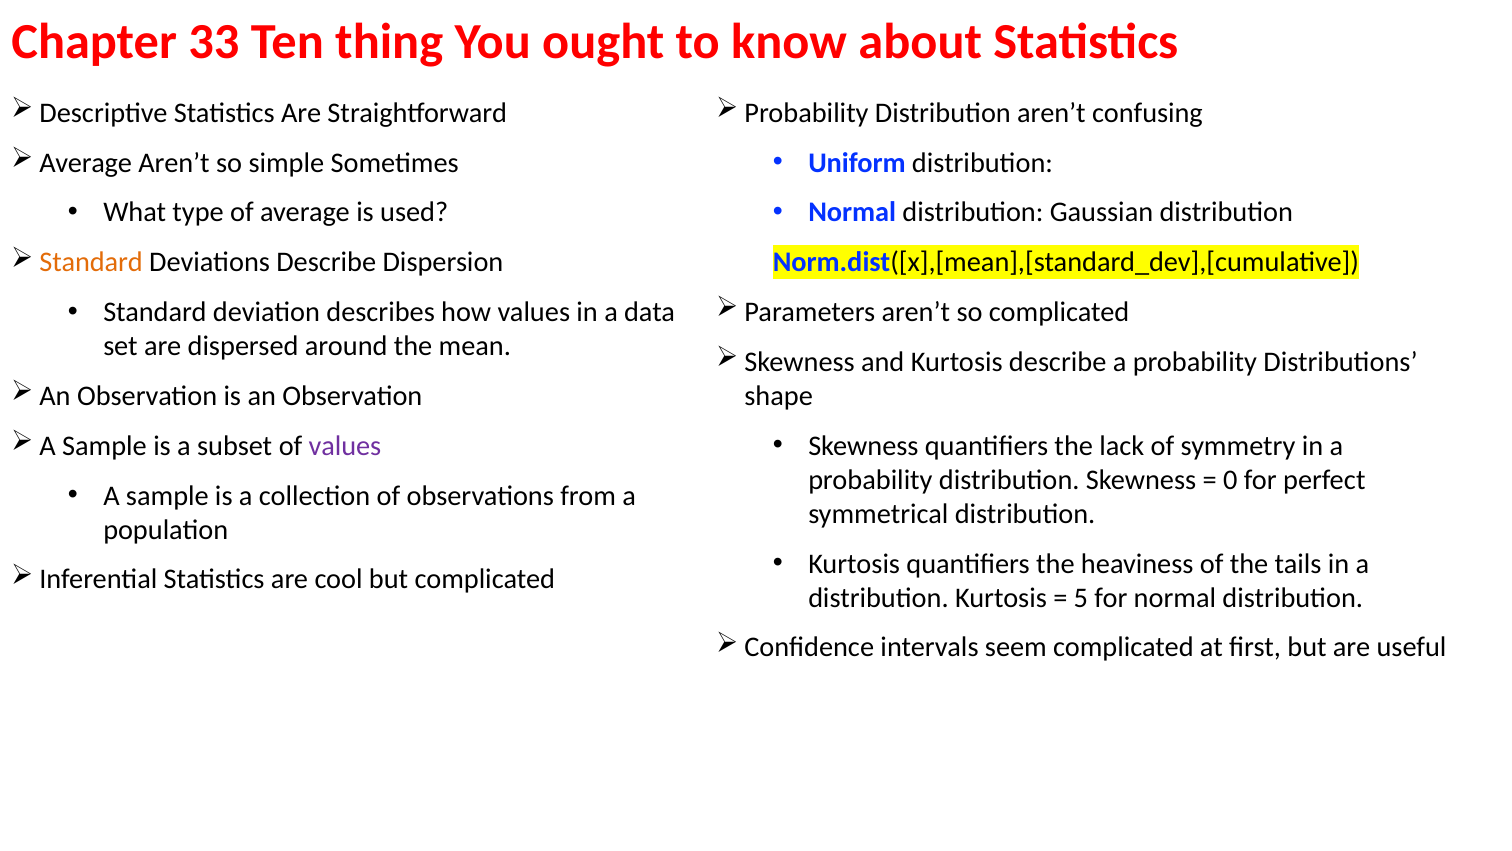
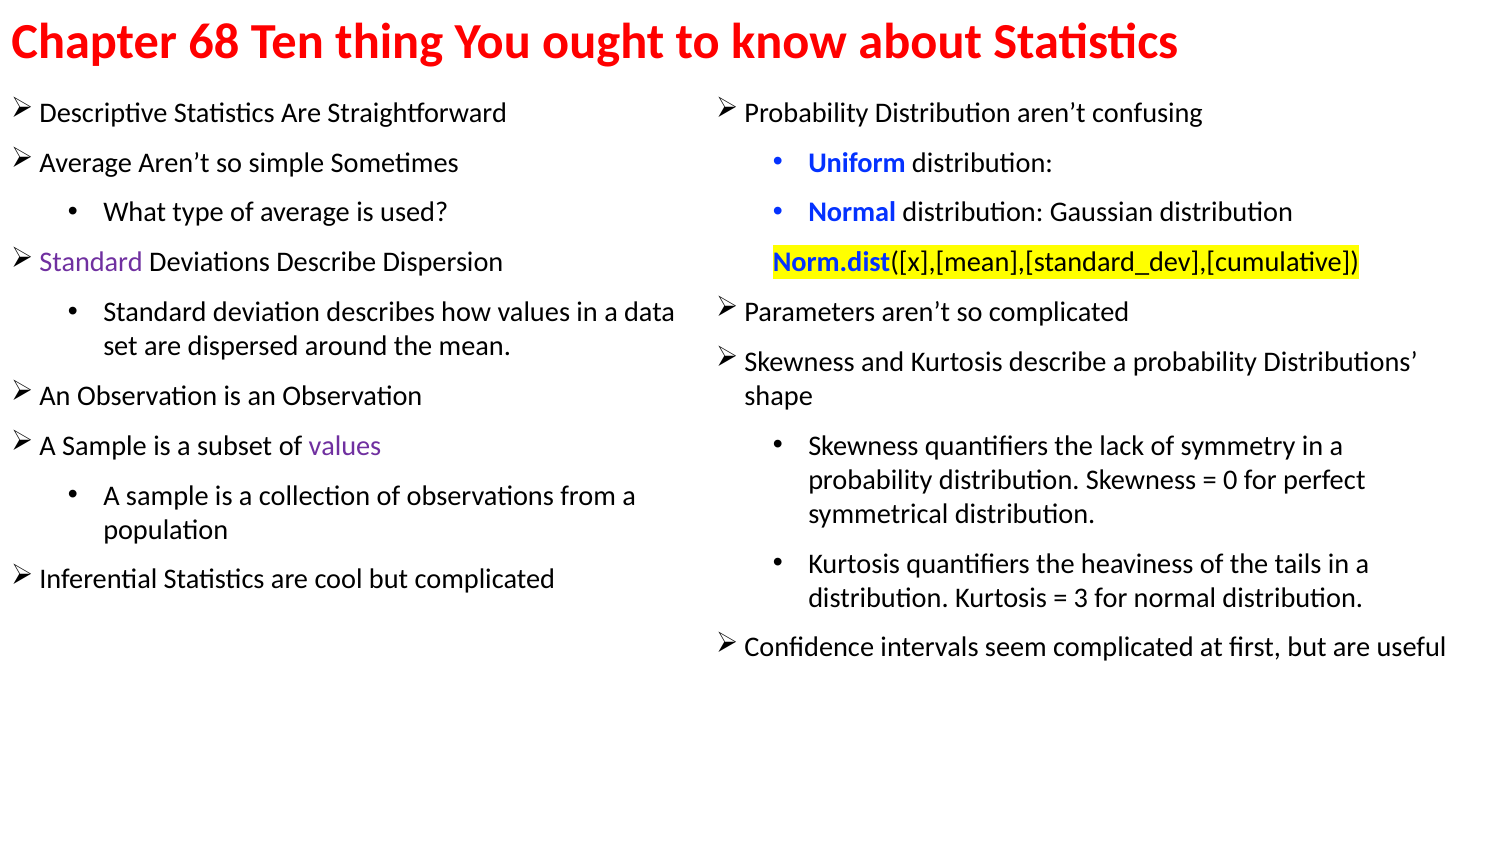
33: 33 -> 68
Standard at (91, 262) colour: orange -> purple
5: 5 -> 3
